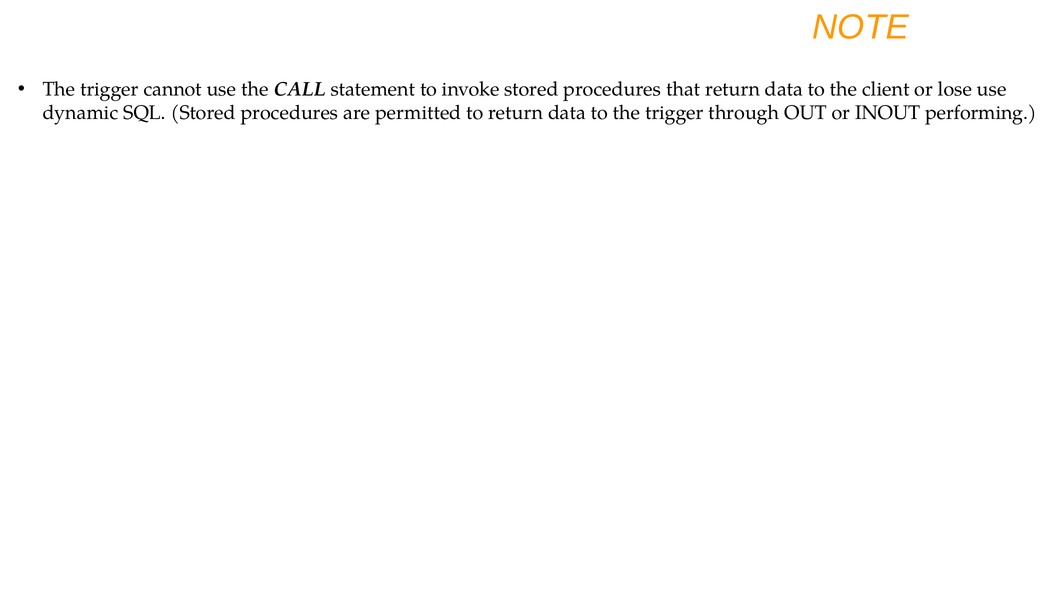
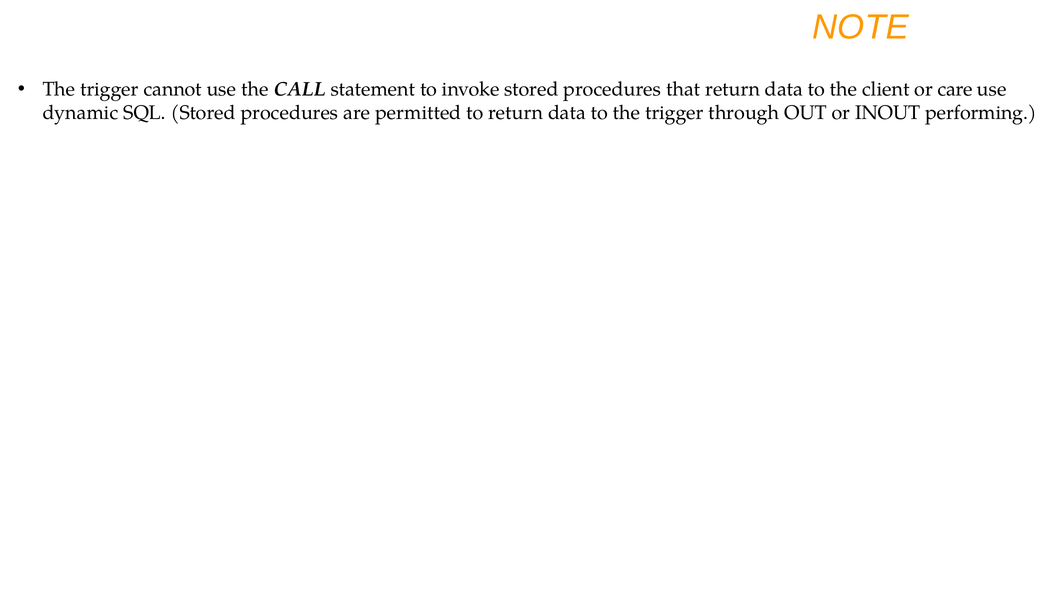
lose: lose -> care
